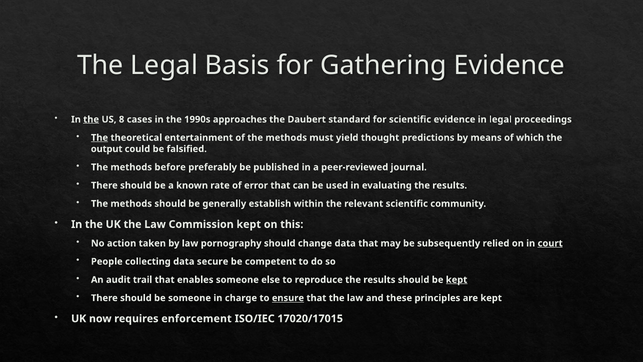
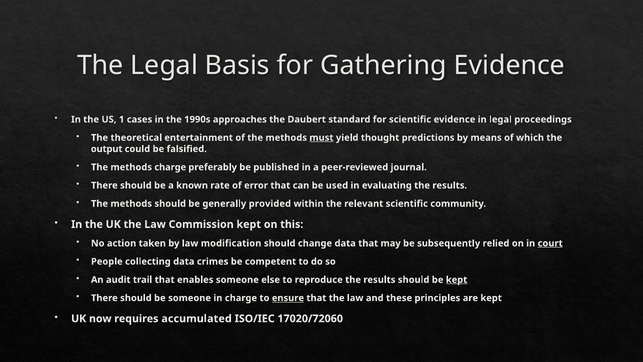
the at (91, 119) underline: present -> none
8: 8 -> 1
The at (100, 138) underline: present -> none
must underline: none -> present
methods before: before -> charge
establish: establish -> provided
pornography: pornography -> modification
secure: secure -> crimes
enforcement: enforcement -> accumulated
17020/17015: 17020/17015 -> 17020/72060
